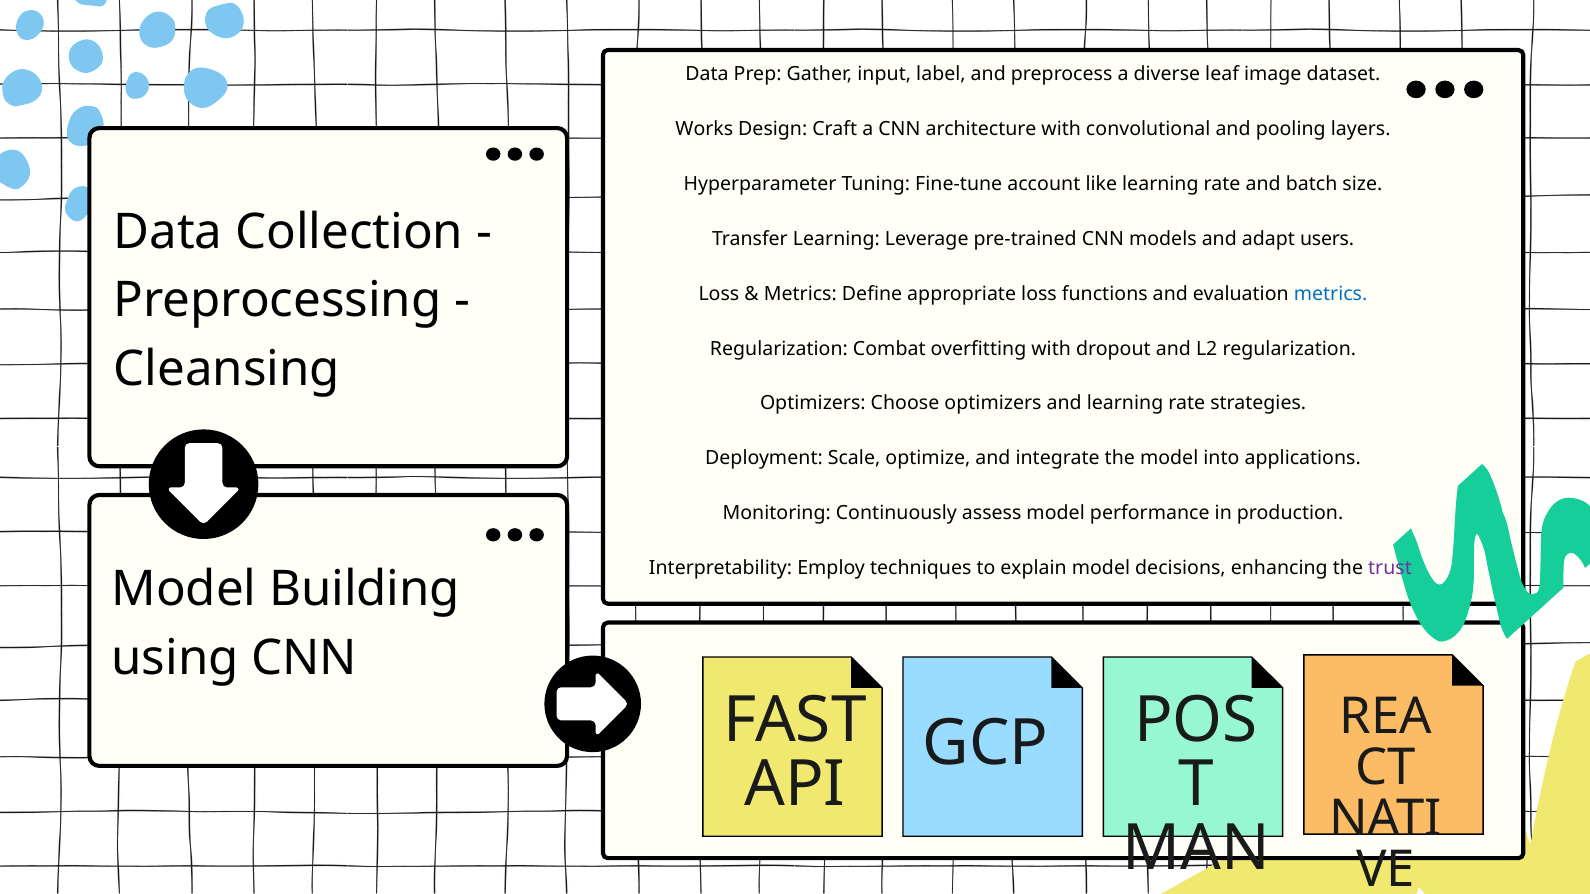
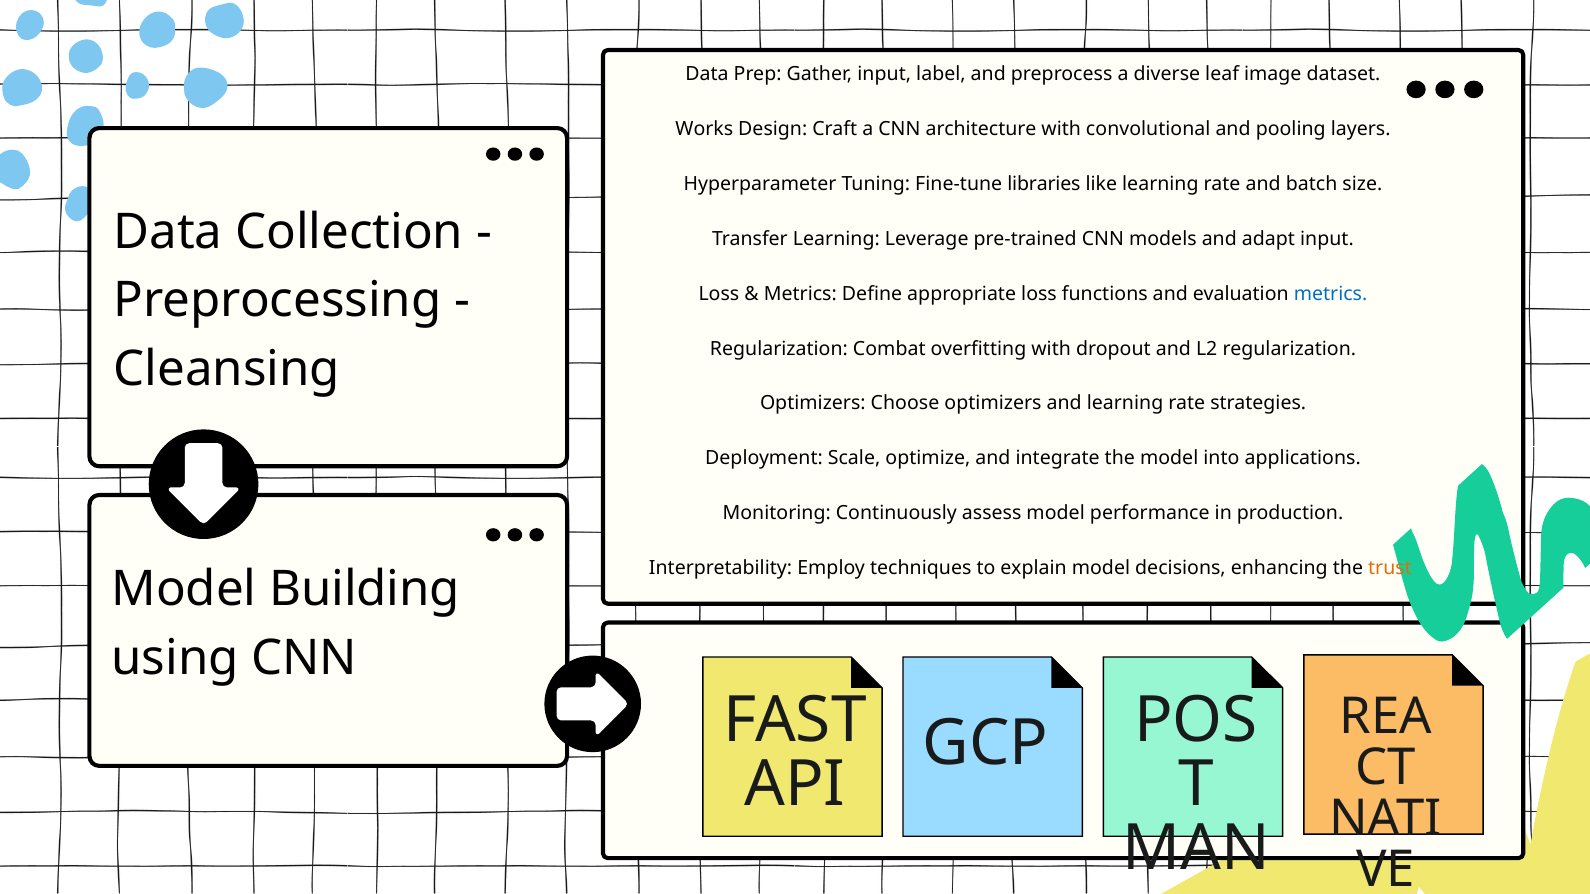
account: account -> libraries
adapt users: users -> input
trust colour: purple -> orange
